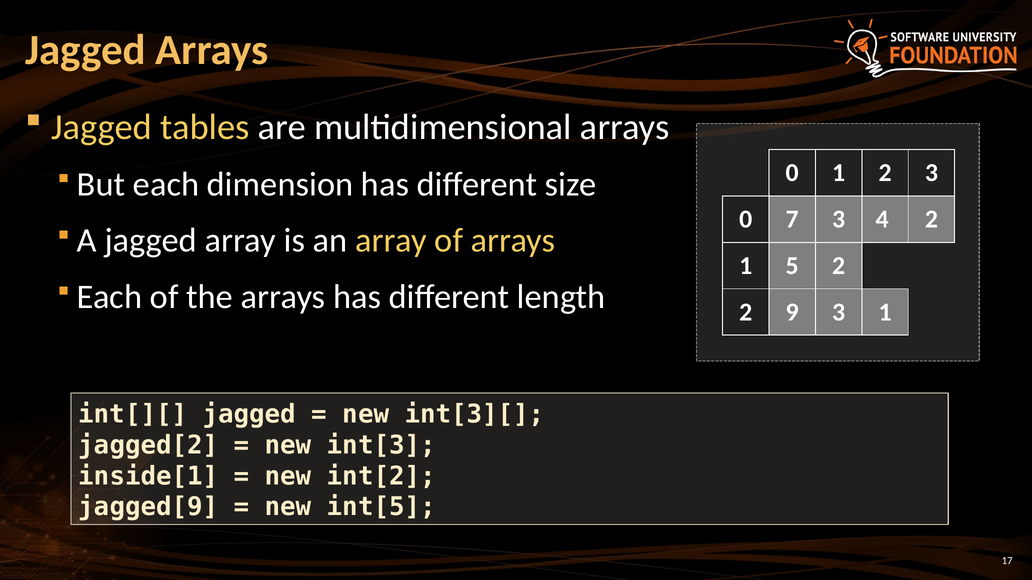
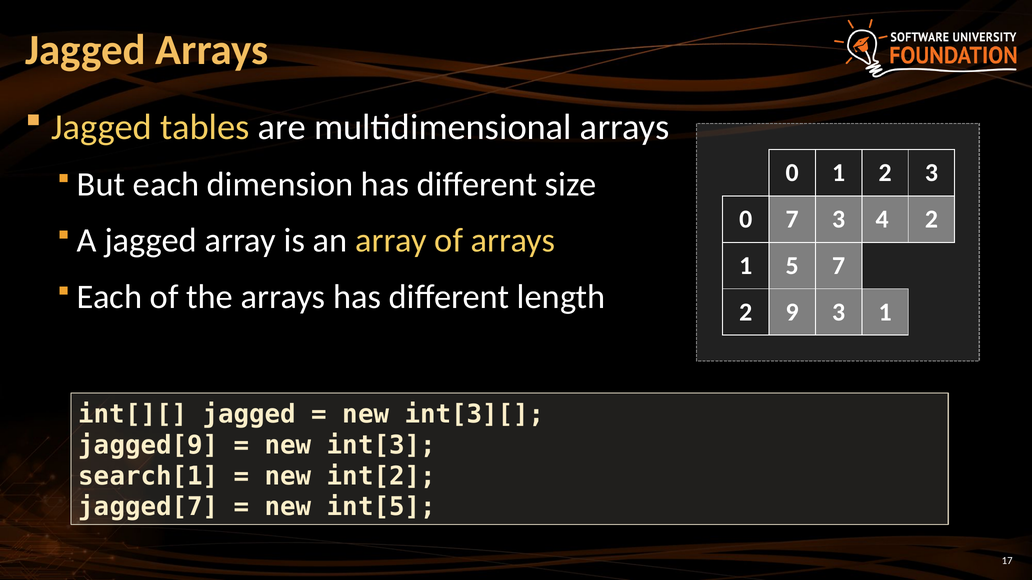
5 2: 2 -> 7
jagged[2: jagged[2 -> jagged[9
inside[1: inside[1 -> search[1
jagged[9: jagged[9 -> jagged[7
